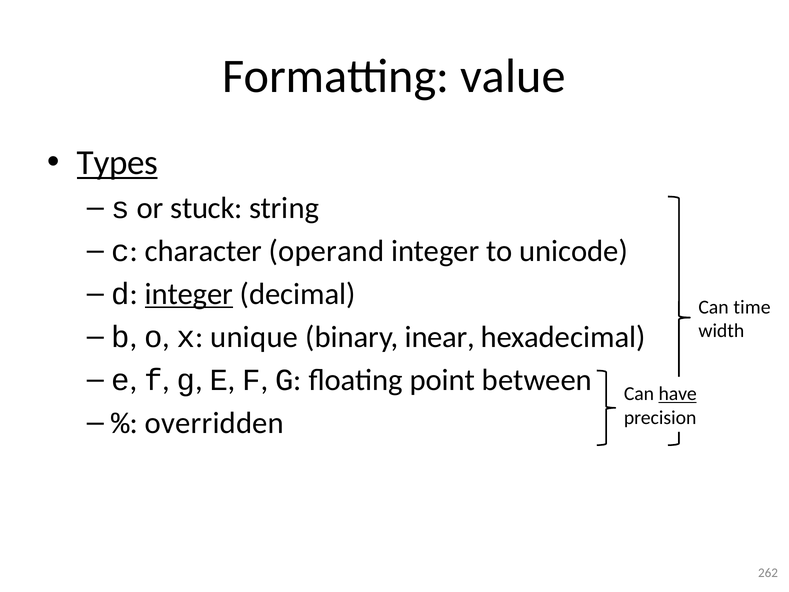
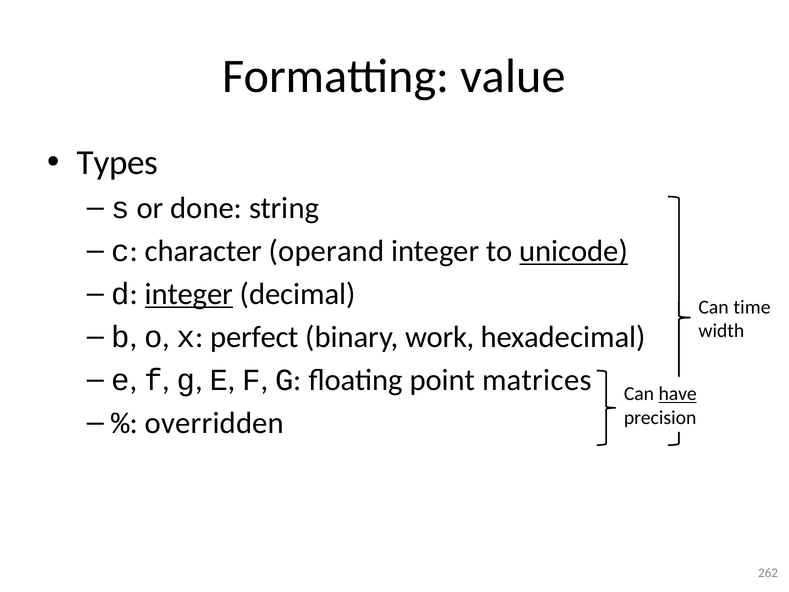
Types underline: present -> none
stuck: stuck -> done
unicode underline: none -> present
unique: unique -> perfect
inear: inear -> work
between: between -> matrices
